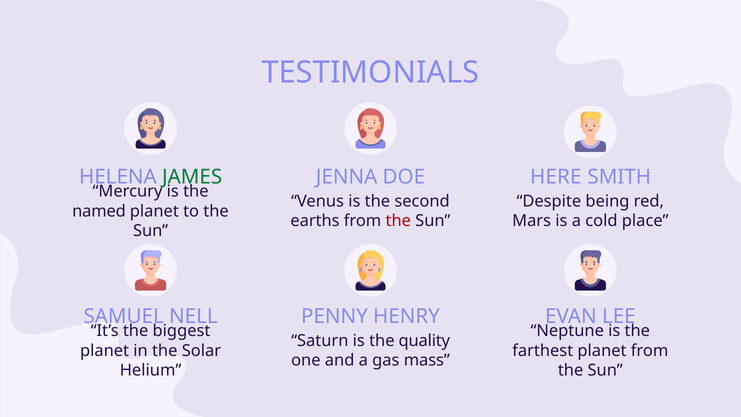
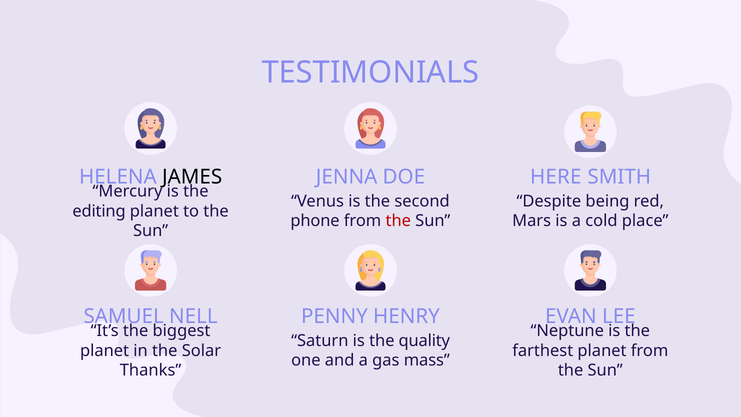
JAMES colour: green -> black
named: named -> editing
earths: earths -> phone
Helium: Helium -> Thanks
